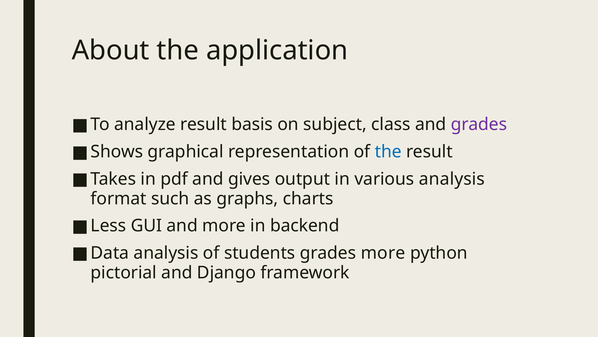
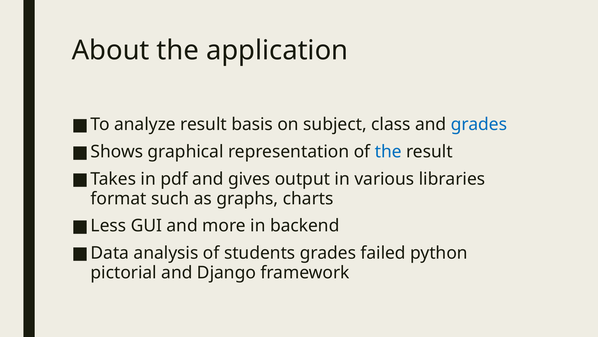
grades at (479, 124) colour: purple -> blue
various analysis: analysis -> libraries
grades more: more -> failed
